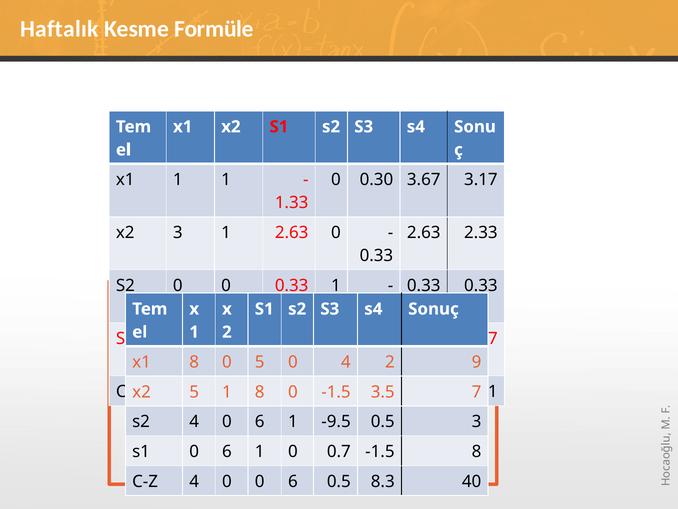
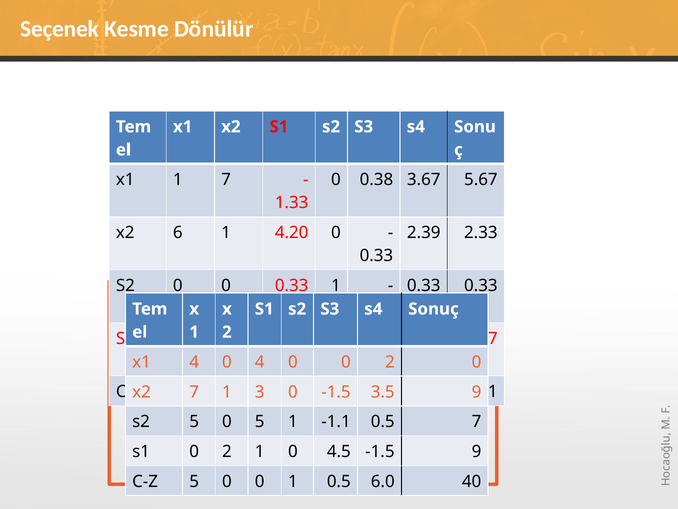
Haftalık: Haftalık -> Seçenek
Formüle: Formüle -> Dönülür
1 1: 1 -> 7
0.30: 0.30 -> 0.38
3.17: 3.17 -> 5.67
x2 3: 3 -> 6
1 2.63: 2.63 -> 4.20
2.63 at (424, 233): 2.63 -> 2.39
x1 8: 8 -> 4
0 5: 5 -> 4
4 at (346, 362): 4 -> 0
9 at (477, 362): 9 -> 0
5 at (194, 392): 5 -> 7
8 at (260, 392): 8 -> 3
7 at (477, 392): 7 -> 9
s2 4: 4 -> 5
6 at (260, 421): 6 -> 5
-9.5: -9.5 -> -1.1
0.5 3: 3 -> 7
s1 0 6: 6 -> 2
0.7: 0.7 -> 4.5
-1.5 8: 8 -> 9
C-Z 4: 4 -> 5
6 at (293, 481): 6 -> 1
8.3: 8.3 -> 6.0
